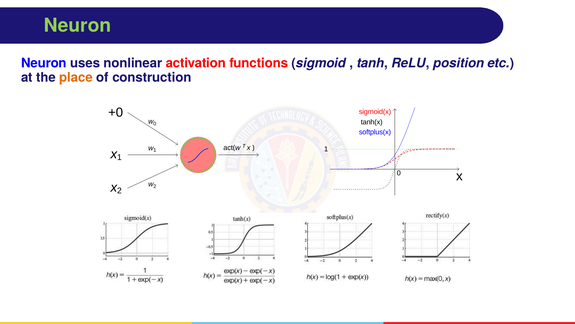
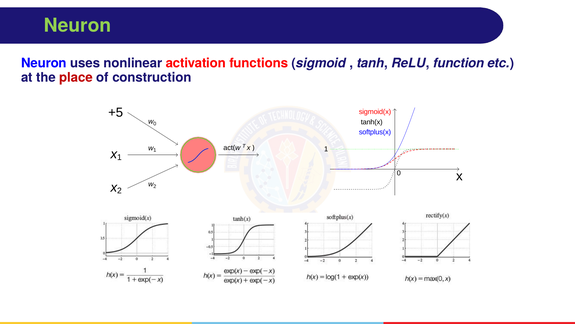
position: position -> function
place colour: orange -> red
+0: +0 -> +5
